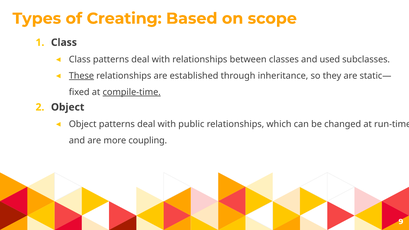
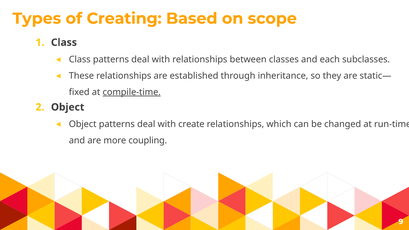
used: used -> each
These underline: present -> none
public: public -> create
